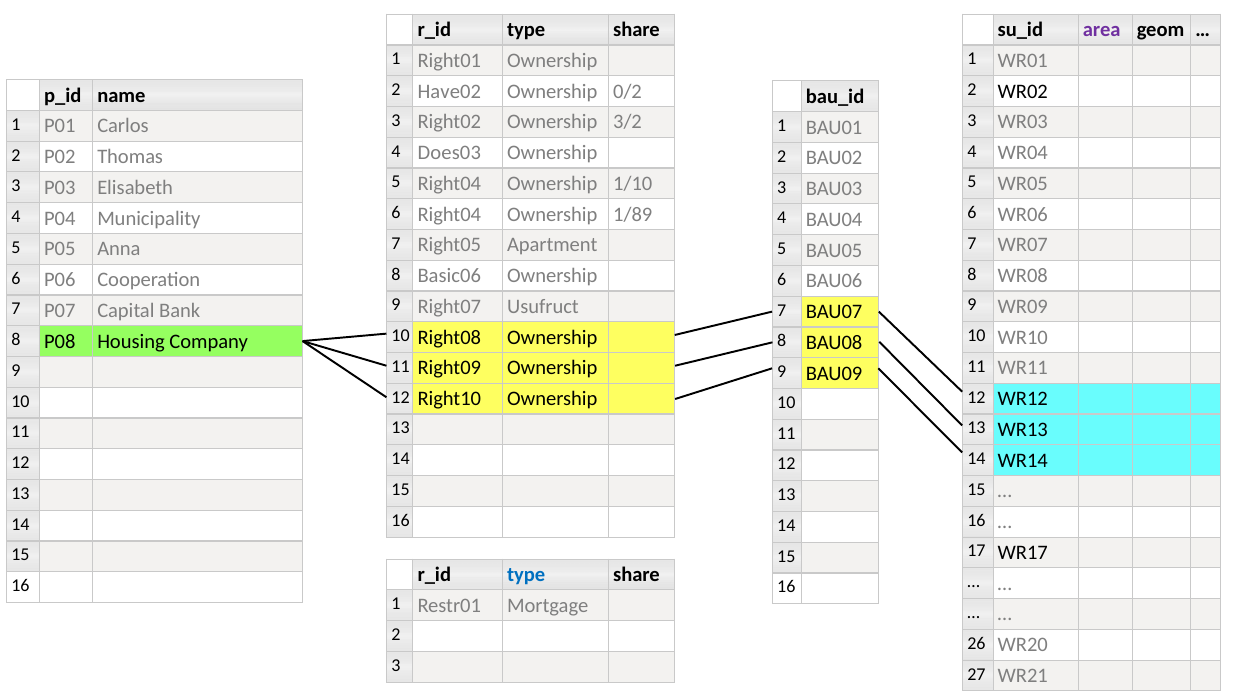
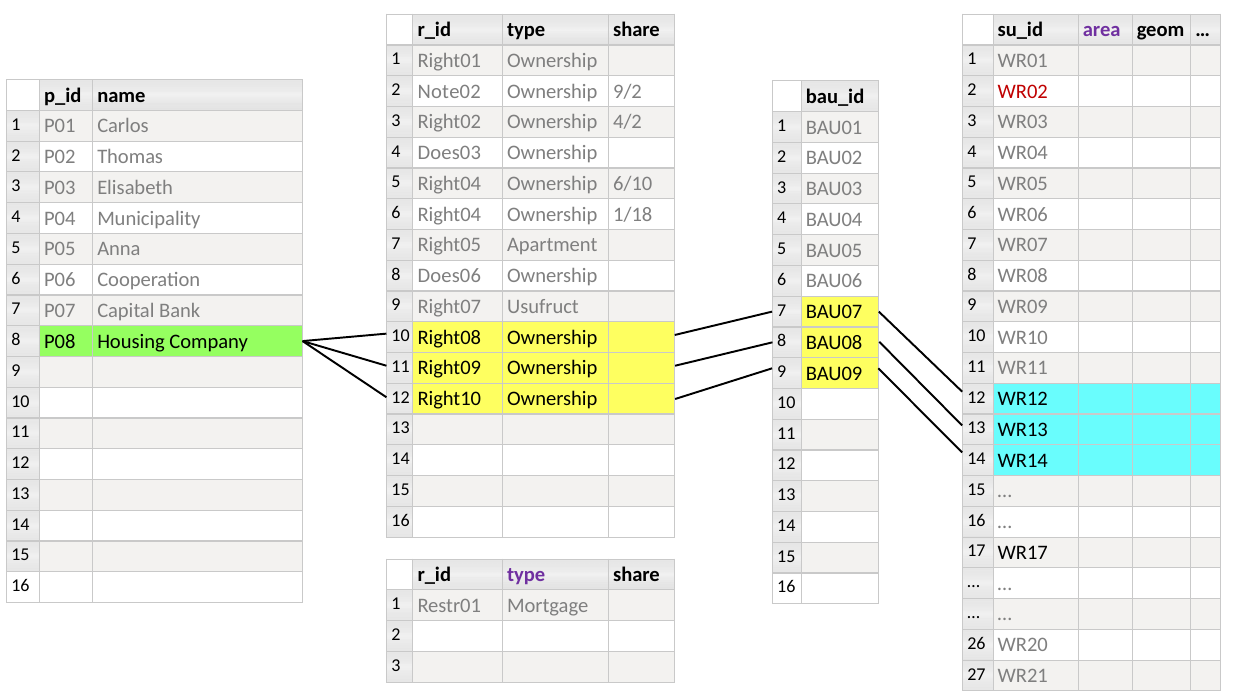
Have02: Have02 -> Note02
0/2: 0/2 -> 9/2
WR02 colour: black -> red
3/2: 3/2 -> 4/2
1/10: 1/10 -> 6/10
1/89: 1/89 -> 1/18
Basic06: Basic06 -> Does06
type at (526, 575) colour: blue -> purple
